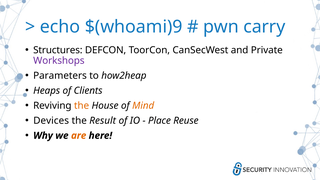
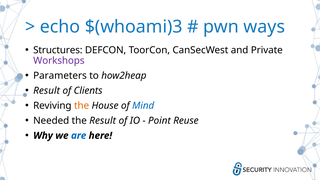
$(whoami)9: $(whoami)9 -> $(whoami)3
carry: carry -> ways
Heaps at (47, 91): Heaps -> Result
Mind colour: orange -> blue
Devices: Devices -> Needed
Place: Place -> Point
are colour: orange -> blue
